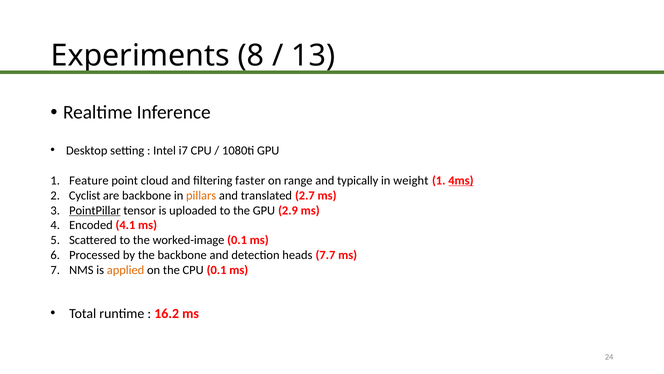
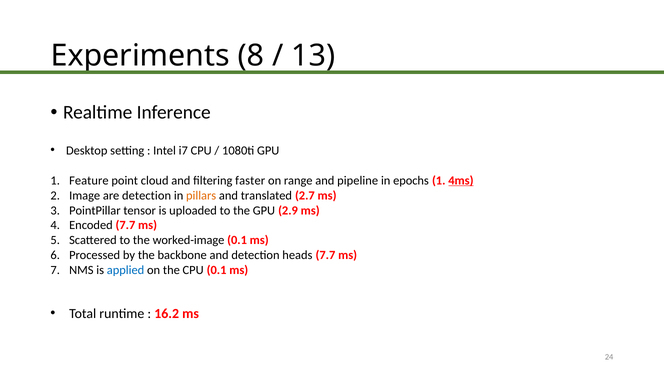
typically: typically -> pipeline
weight: weight -> epochs
Cyclist: Cyclist -> Image
are backbone: backbone -> detection
PointPillar underline: present -> none
Encoded 4.1: 4.1 -> 7.7
applied colour: orange -> blue
